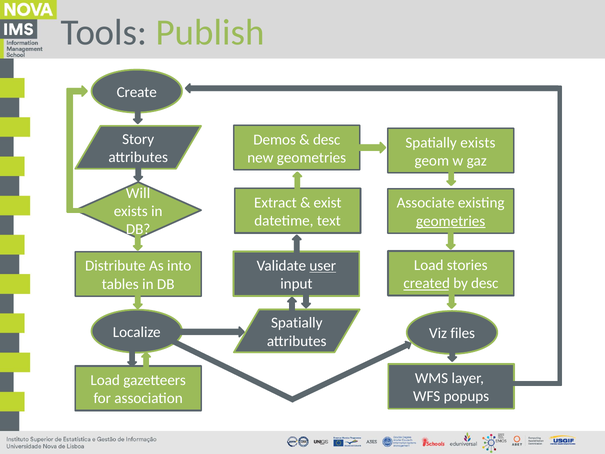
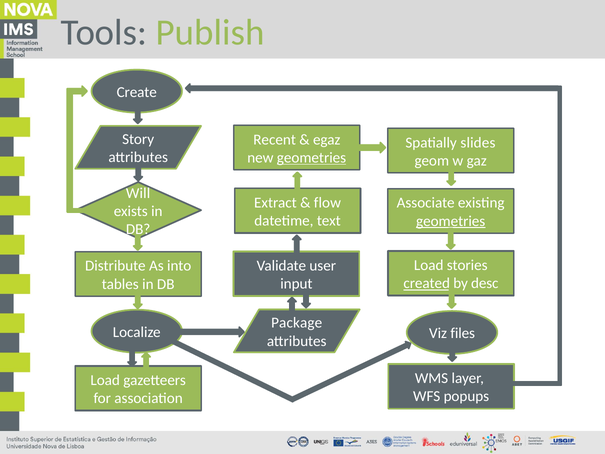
Demos: Demos -> Recent
desc at (327, 139): desc -> egaz
Spatially exists: exists -> slides
geometries at (312, 158) underline: none -> present
exist: exist -> flow
user underline: present -> none
Spatially at (297, 323): Spatially -> Package
